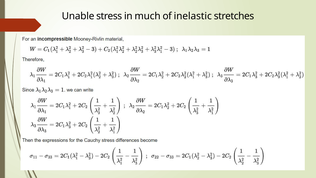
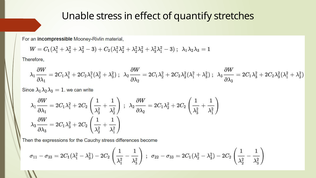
much: much -> effect
inelastic: inelastic -> quantify
